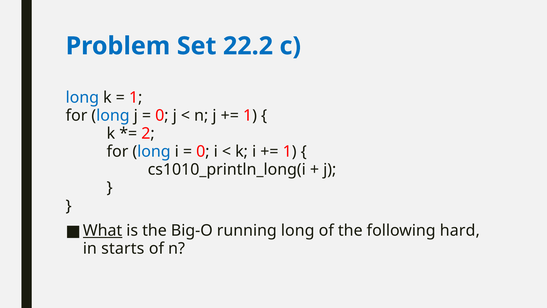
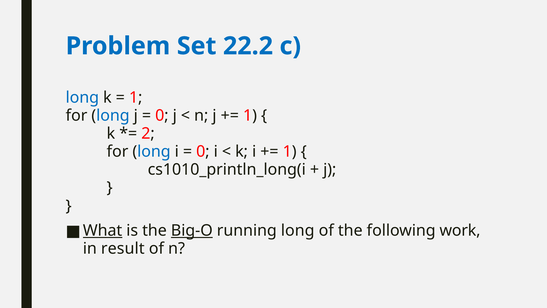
Big-O underline: none -> present
hard: hard -> work
starts: starts -> result
